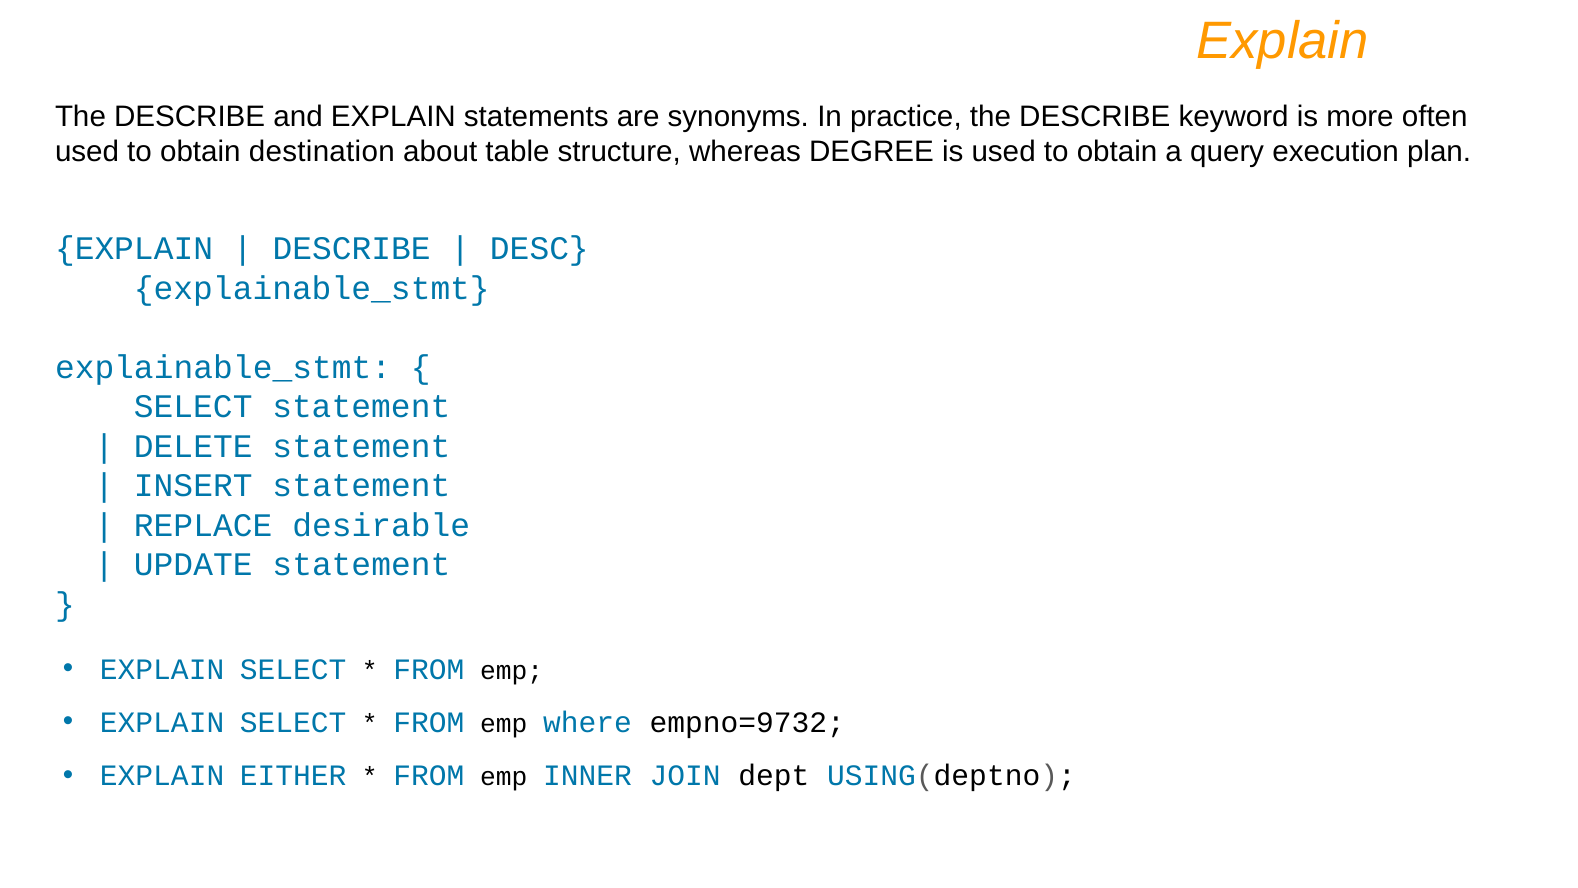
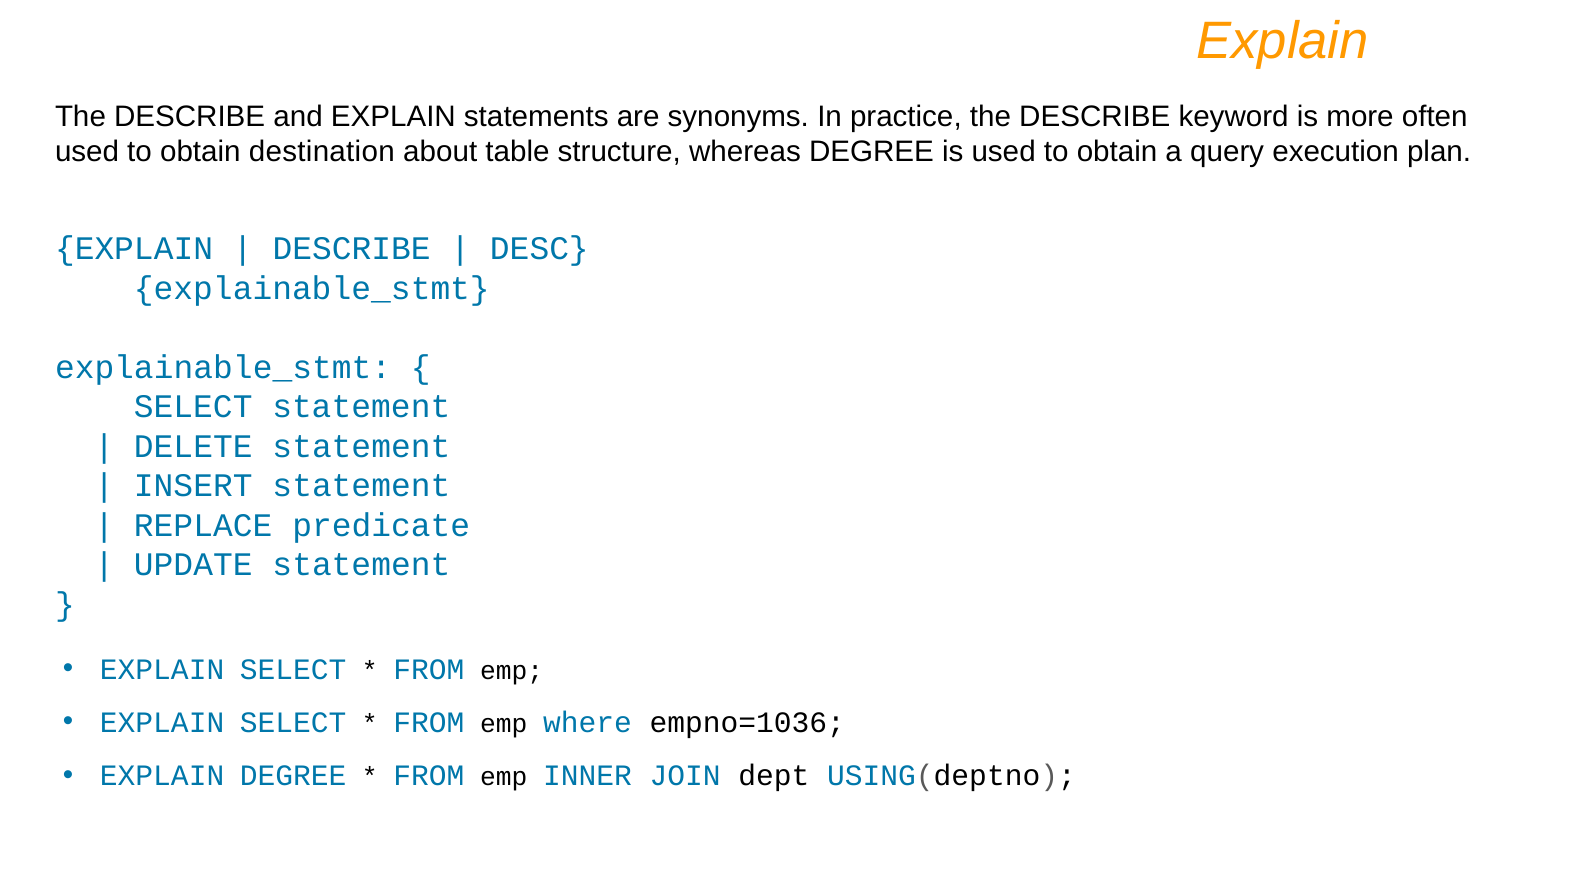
desirable: desirable -> predicate
empno=9732: empno=9732 -> empno=1036
EXPLAIN EITHER: EITHER -> DEGREE
